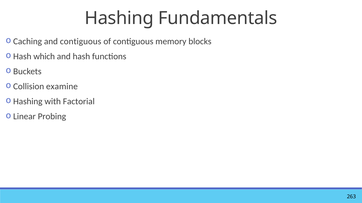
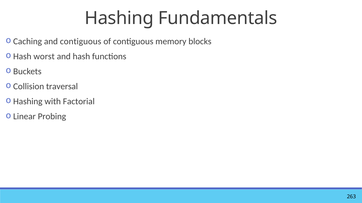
which: which -> worst
examine: examine -> traversal
